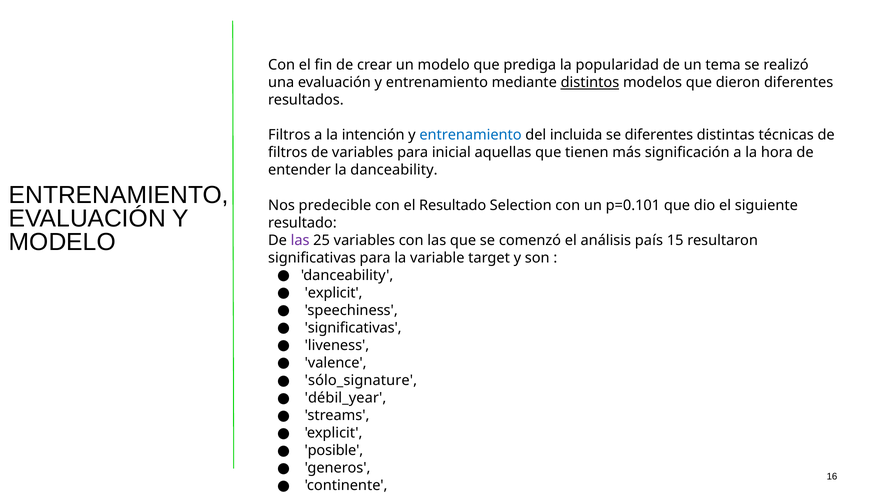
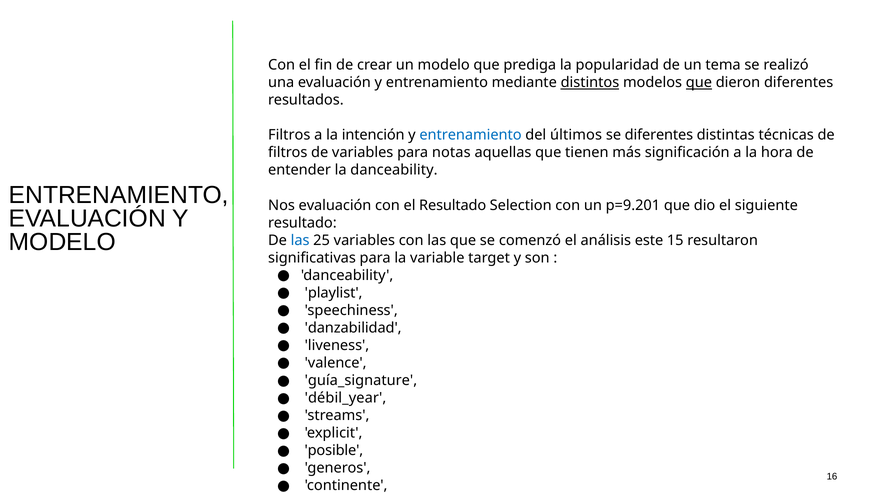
que at (699, 83) underline: none -> present
incluida: incluida -> últimos
inicial: inicial -> notas
Nos predecible: predecible -> evaluación
p=0.101: p=0.101 -> p=9.201
las at (300, 240) colour: purple -> blue
país: país -> este
explicit at (334, 293): explicit -> playlist
significativas at (353, 328): significativas -> danzabilidad
sólo_signature: sólo_signature -> guía_signature
